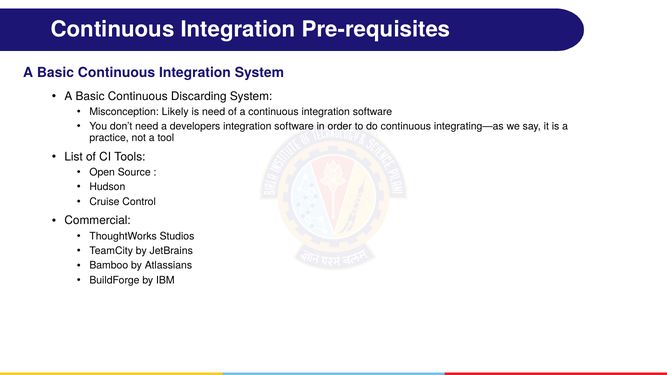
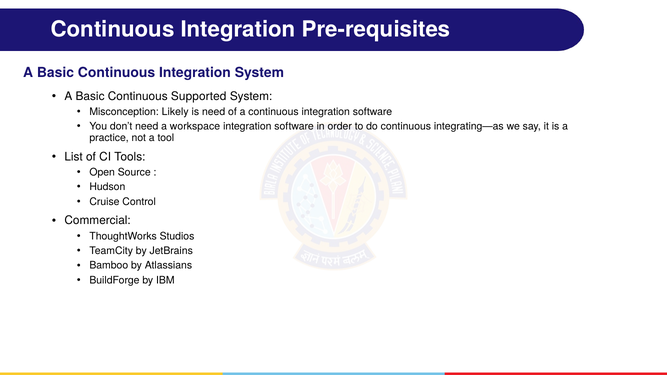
Discarding: Discarding -> Supported
developers: developers -> workspace
